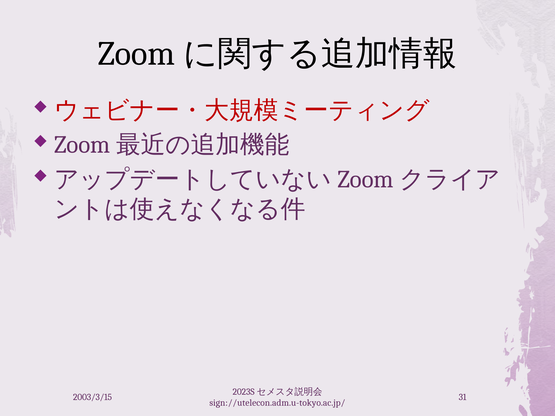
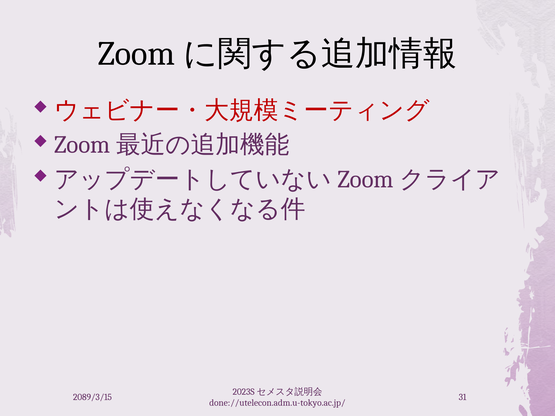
2003/3/15: 2003/3/15 -> 2089/3/15
sign://utelecon.adm.u-tokyo.ac.jp/: sign://utelecon.adm.u-tokyo.ac.jp/ -> done://utelecon.adm.u-tokyo.ac.jp/
